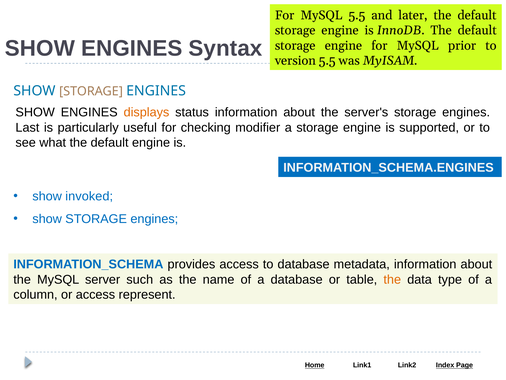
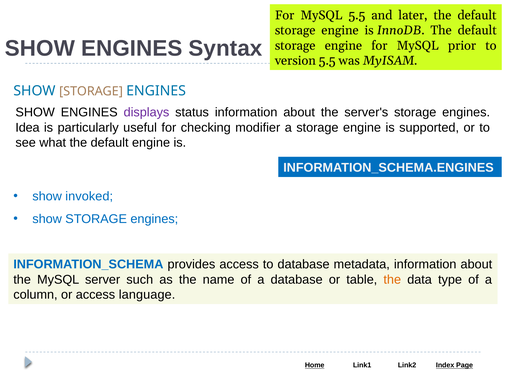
displays colour: orange -> purple
Last: Last -> Idea
represent: represent -> language
